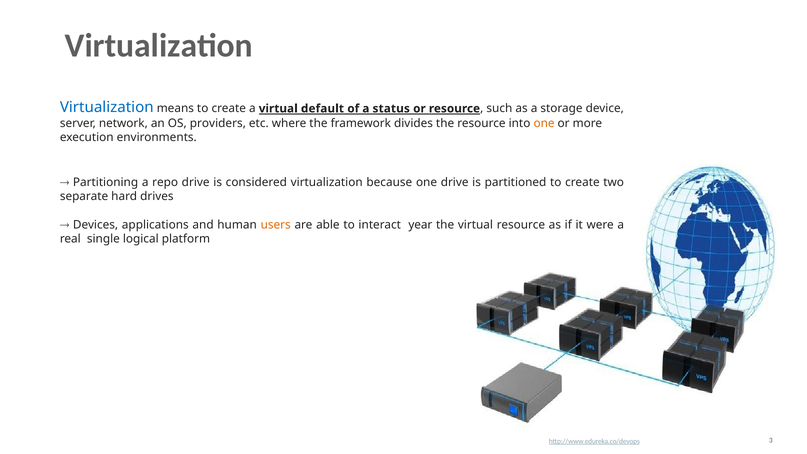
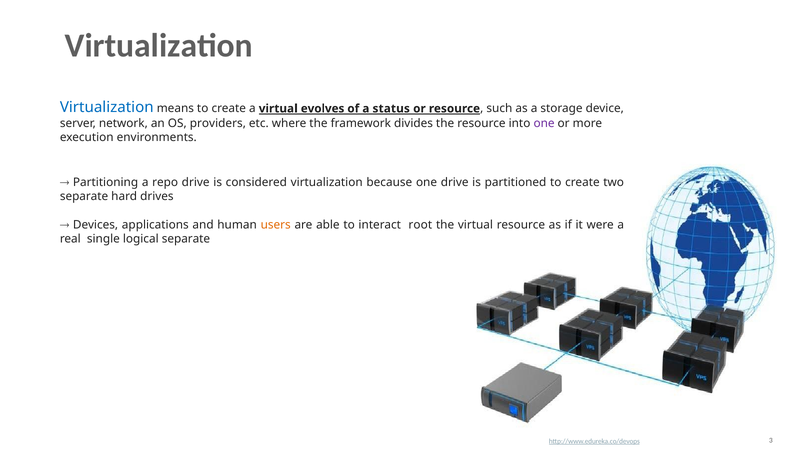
default: default -> evolves
one at (544, 123) colour: orange -> purple
year: year -> root
logical platform: platform -> separate
